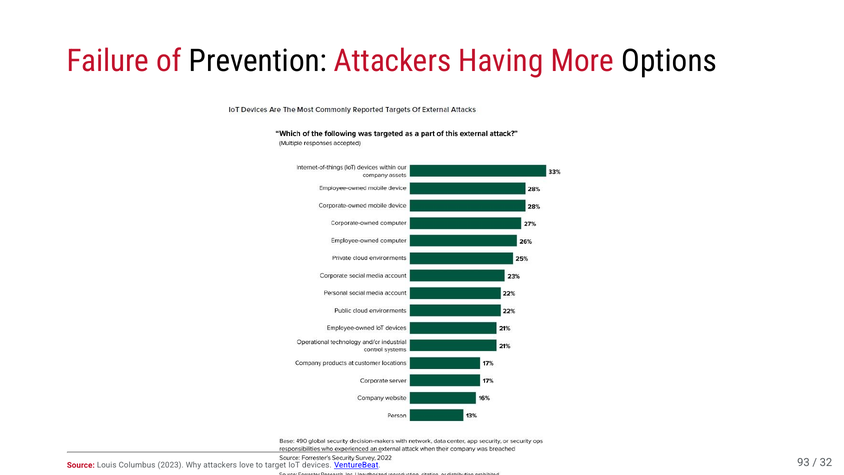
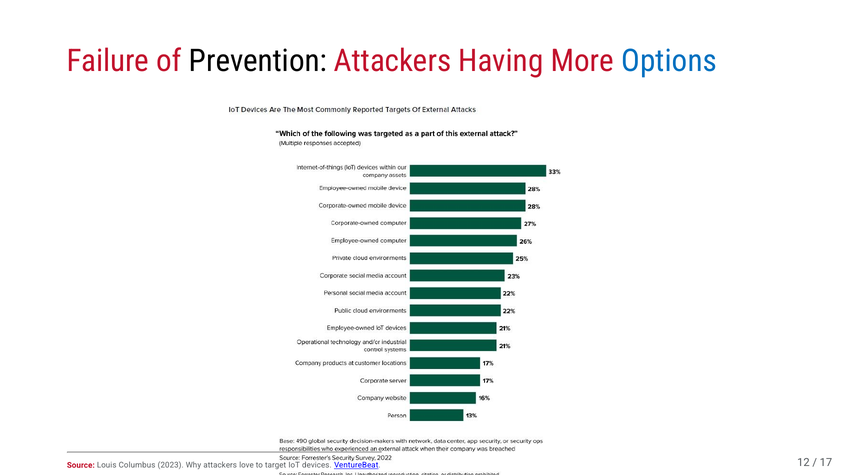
Options colour: black -> blue
93: 93 -> 12
32: 32 -> 17
